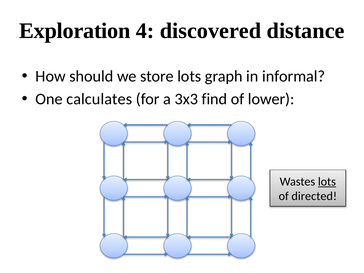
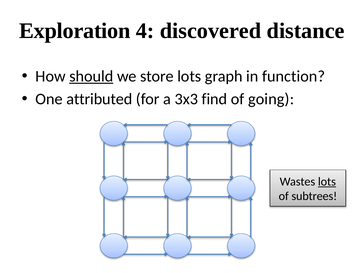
should underline: none -> present
informal: informal -> function
calculates: calculates -> attributed
lower: lower -> going
directed: directed -> subtrees
